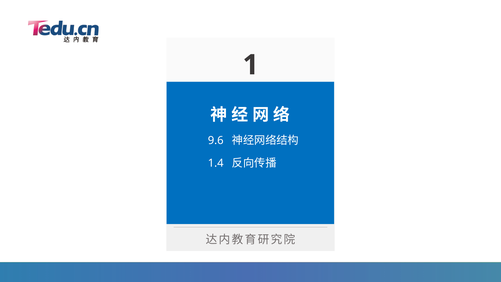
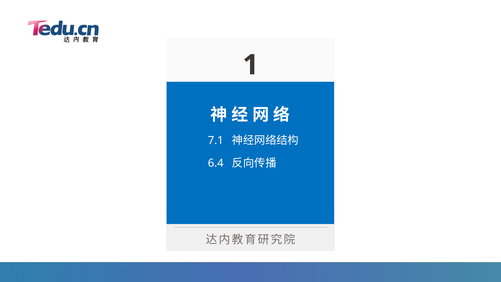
9.6: 9.6 -> 7.1
1.4: 1.4 -> 6.4
